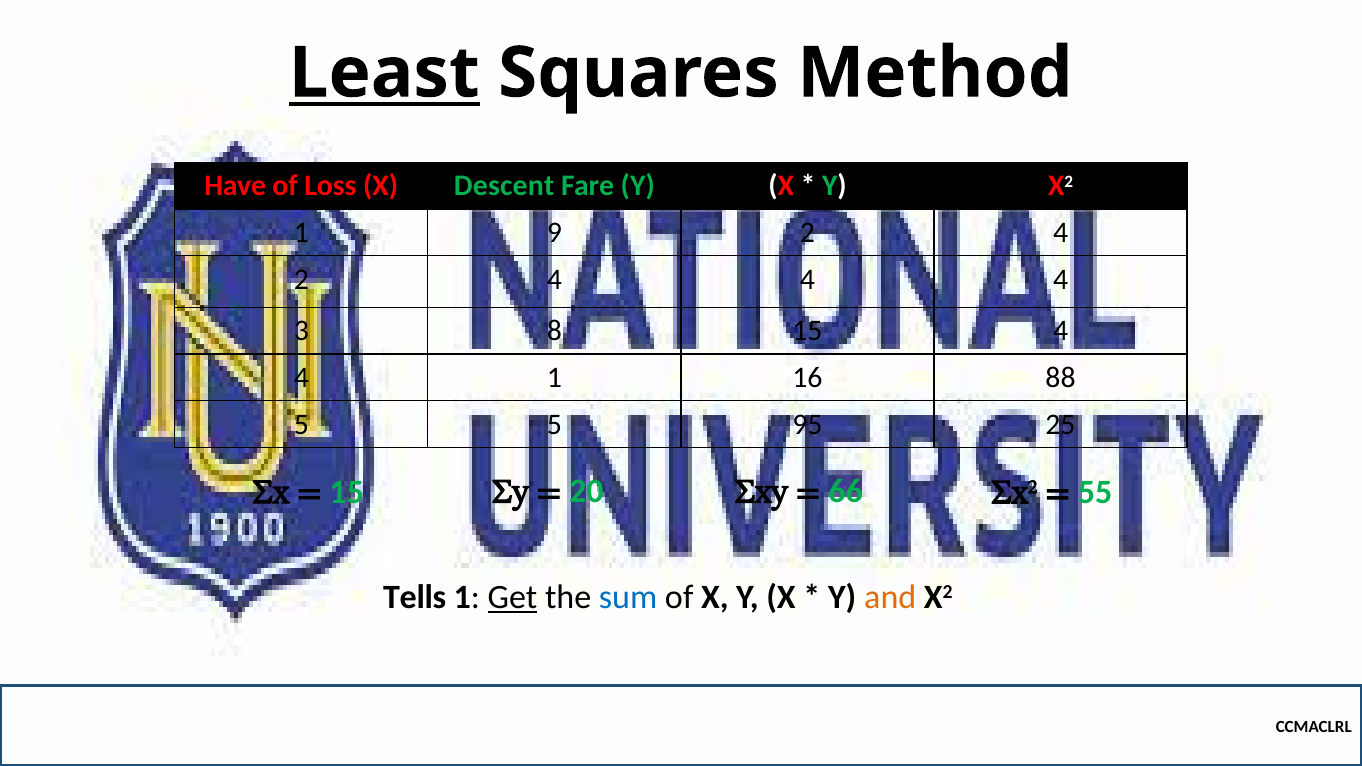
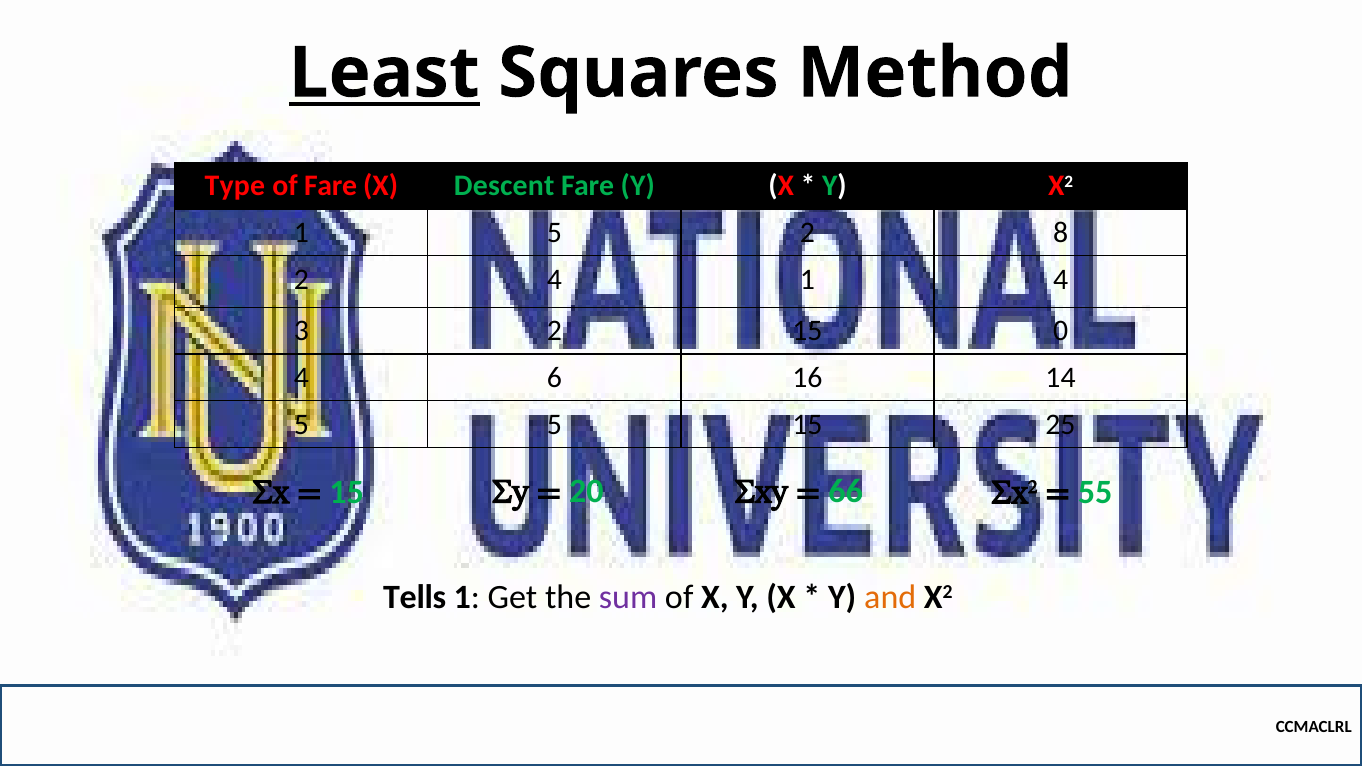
Have: Have -> Type
of Loss: Loss -> Fare
1 9: 9 -> 5
4 at (1061, 233): 4 -> 8
2 4 4: 4 -> 1
3 8: 8 -> 2
15 4: 4 -> 0
4 1: 1 -> 6
88: 88 -> 14
5 95: 95 -> 15
Get underline: present -> none
sum colour: blue -> purple
